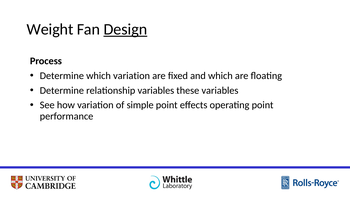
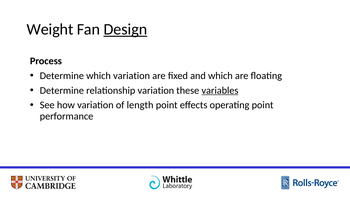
relationship variables: variables -> variation
variables at (220, 90) underline: none -> present
simple: simple -> length
